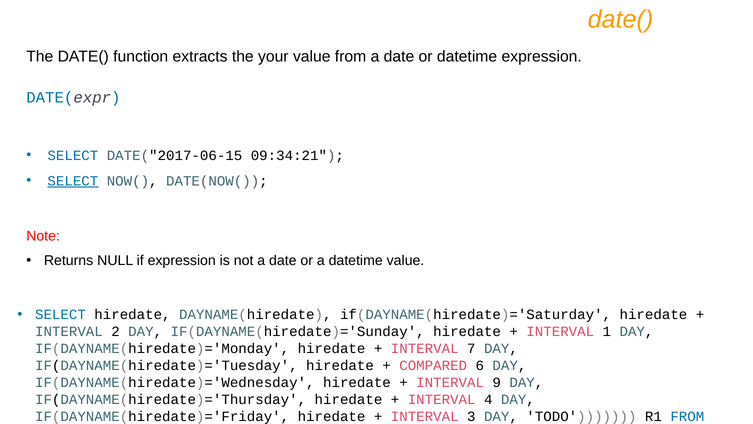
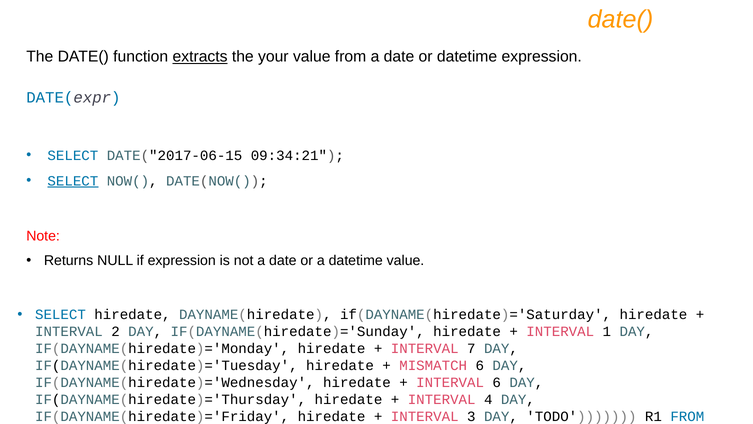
extracts underline: none -> present
COMPARED: COMPARED -> MISMATCH
INTERVAL 9: 9 -> 6
